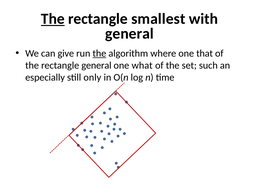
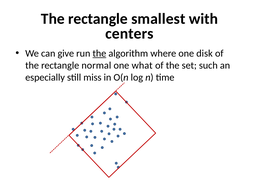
The at (53, 19) underline: present -> none
general at (129, 34): general -> centers
that: that -> disk
rectangle general: general -> normal
only: only -> miss
